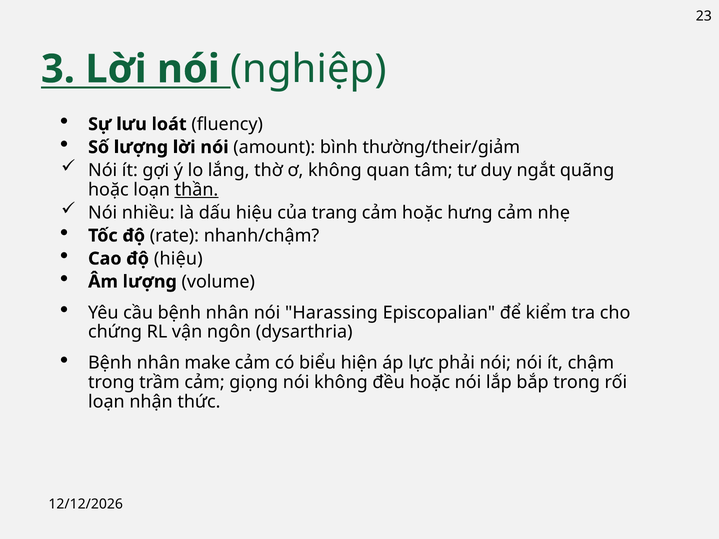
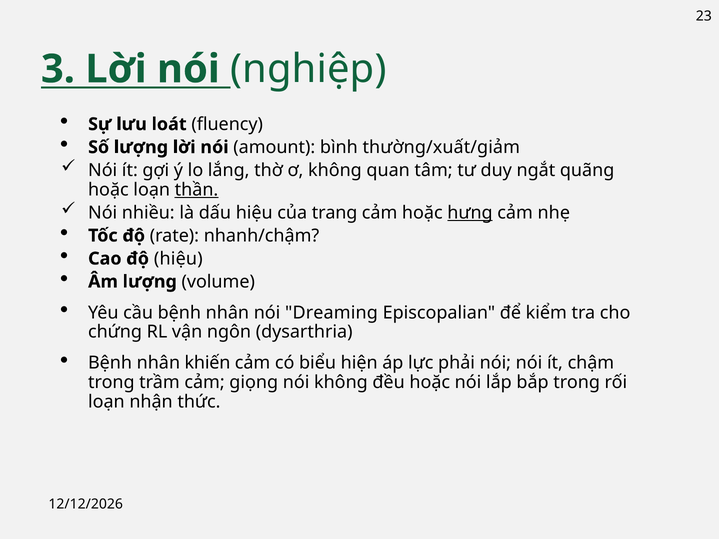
thường/their/giảm: thường/their/giảm -> thường/xuất/giảm
hưng underline: none -> present
Harassing: Harassing -> Dreaming
make: make -> khiến
